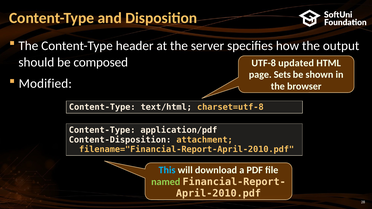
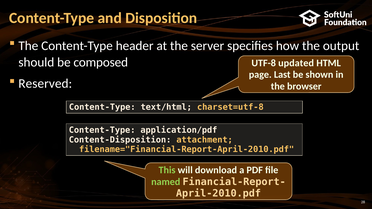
Sets: Sets -> Last
Modified: Modified -> Reserved
This colour: light blue -> light green
